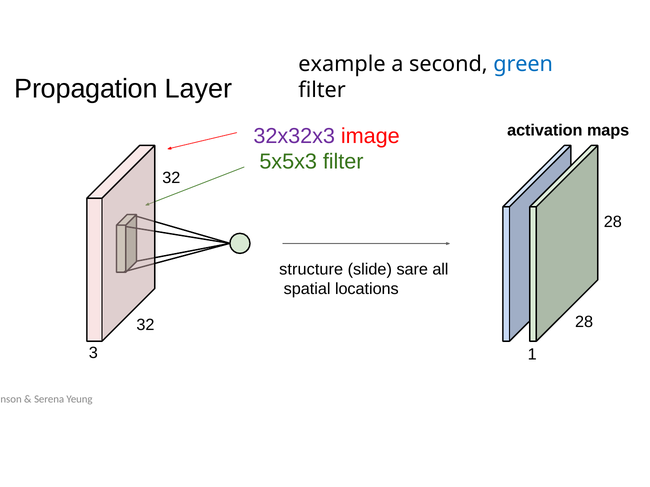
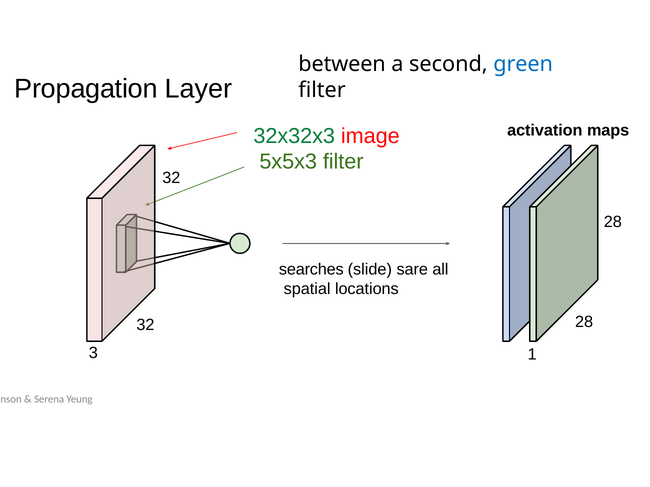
example: example -> between
32x32x3 colour: purple -> green
structure: structure -> searches
